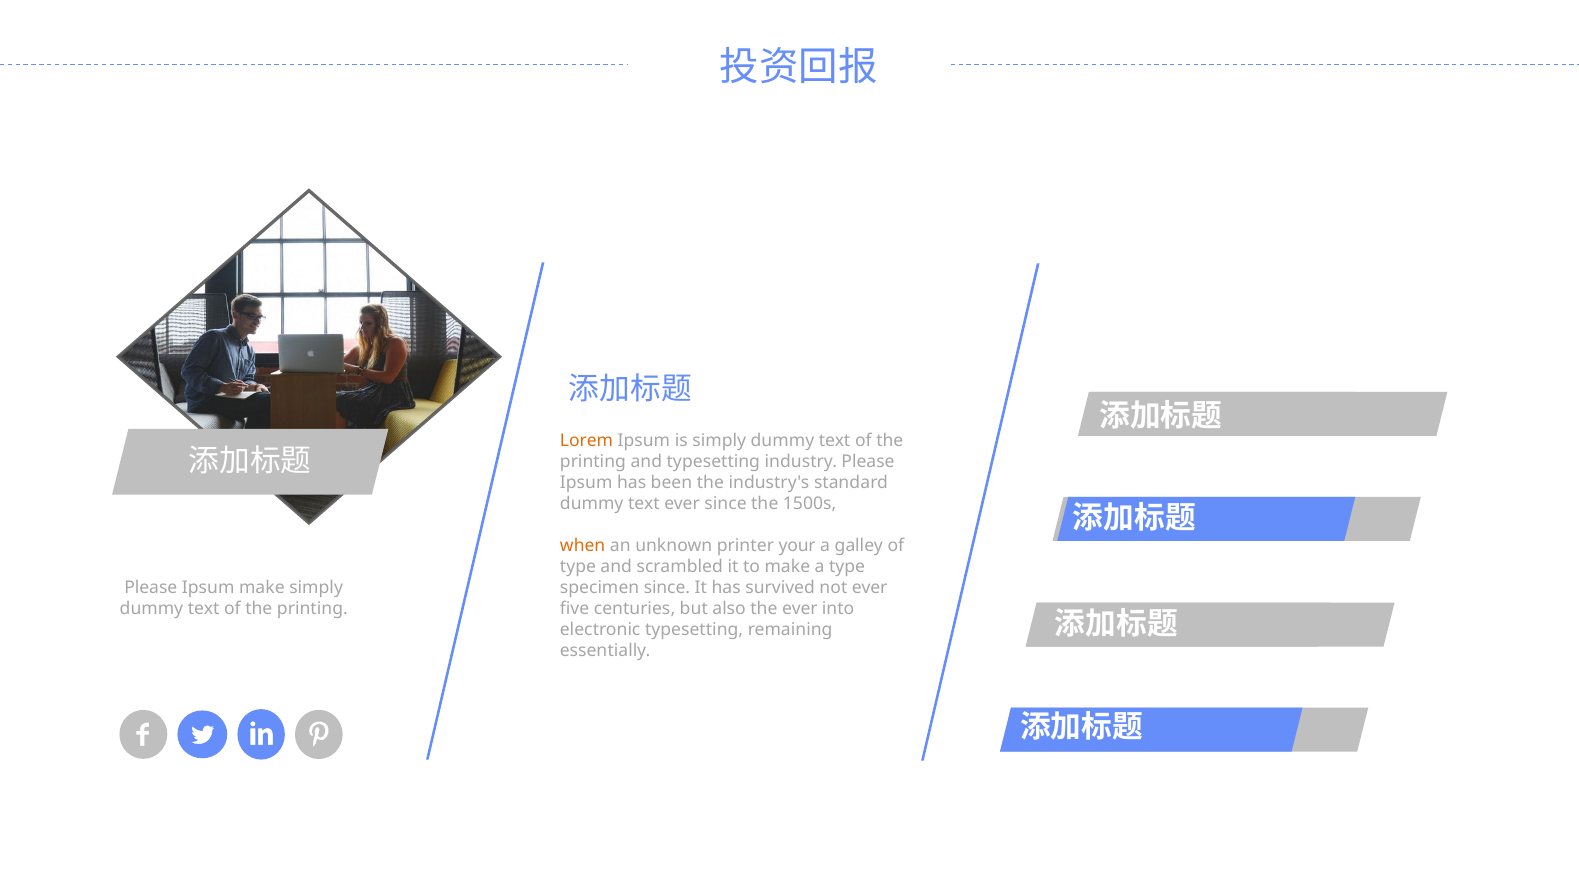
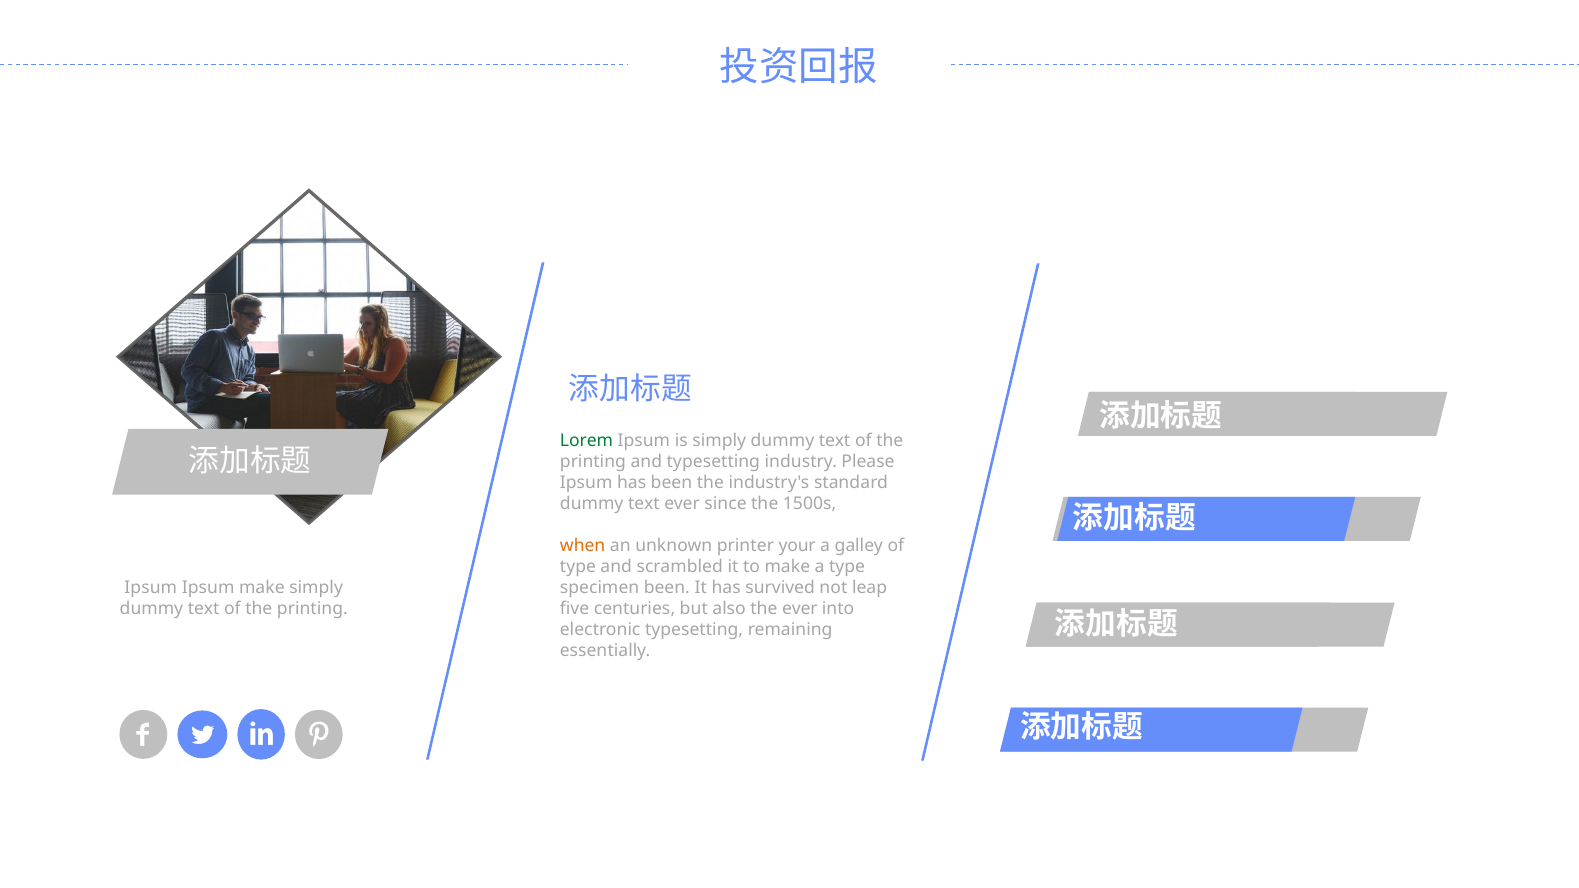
Lorem colour: orange -> green
Please at (151, 588): Please -> Ipsum
specimen since: since -> been
not ever: ever -> leap
